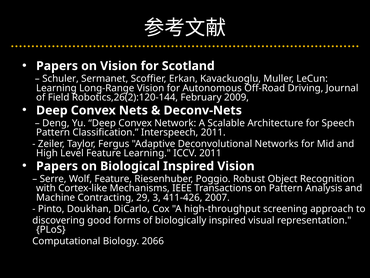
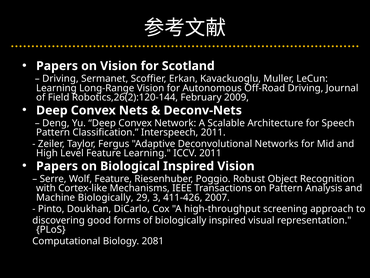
Schuler at (60, 79): Schuler -> Driving
Machine Contracting: Contracting -> Biologically
2066: 2066 -> 2081
